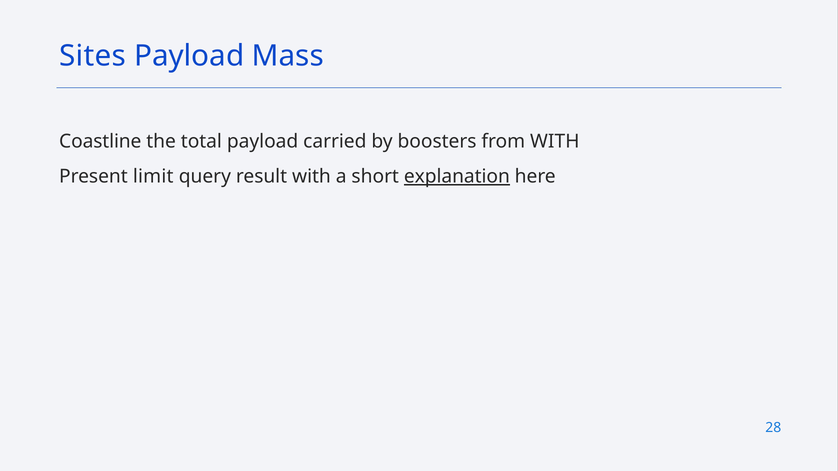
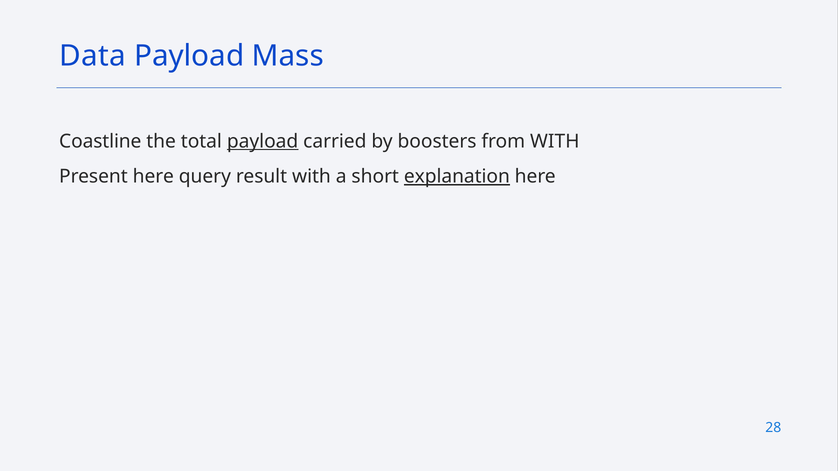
Sites: Sites -> Data
payload at (263, 141) underline: none -> present
Present limit: limit -> here
